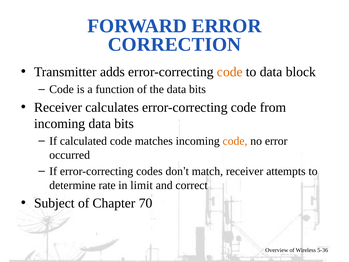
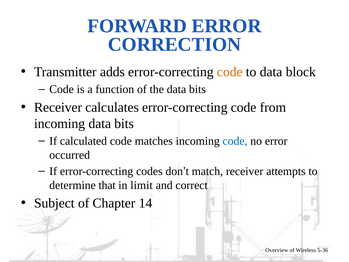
code at (235, 141) colour: orange -> blue
rate: rate -> that
70: 70 -> 14
